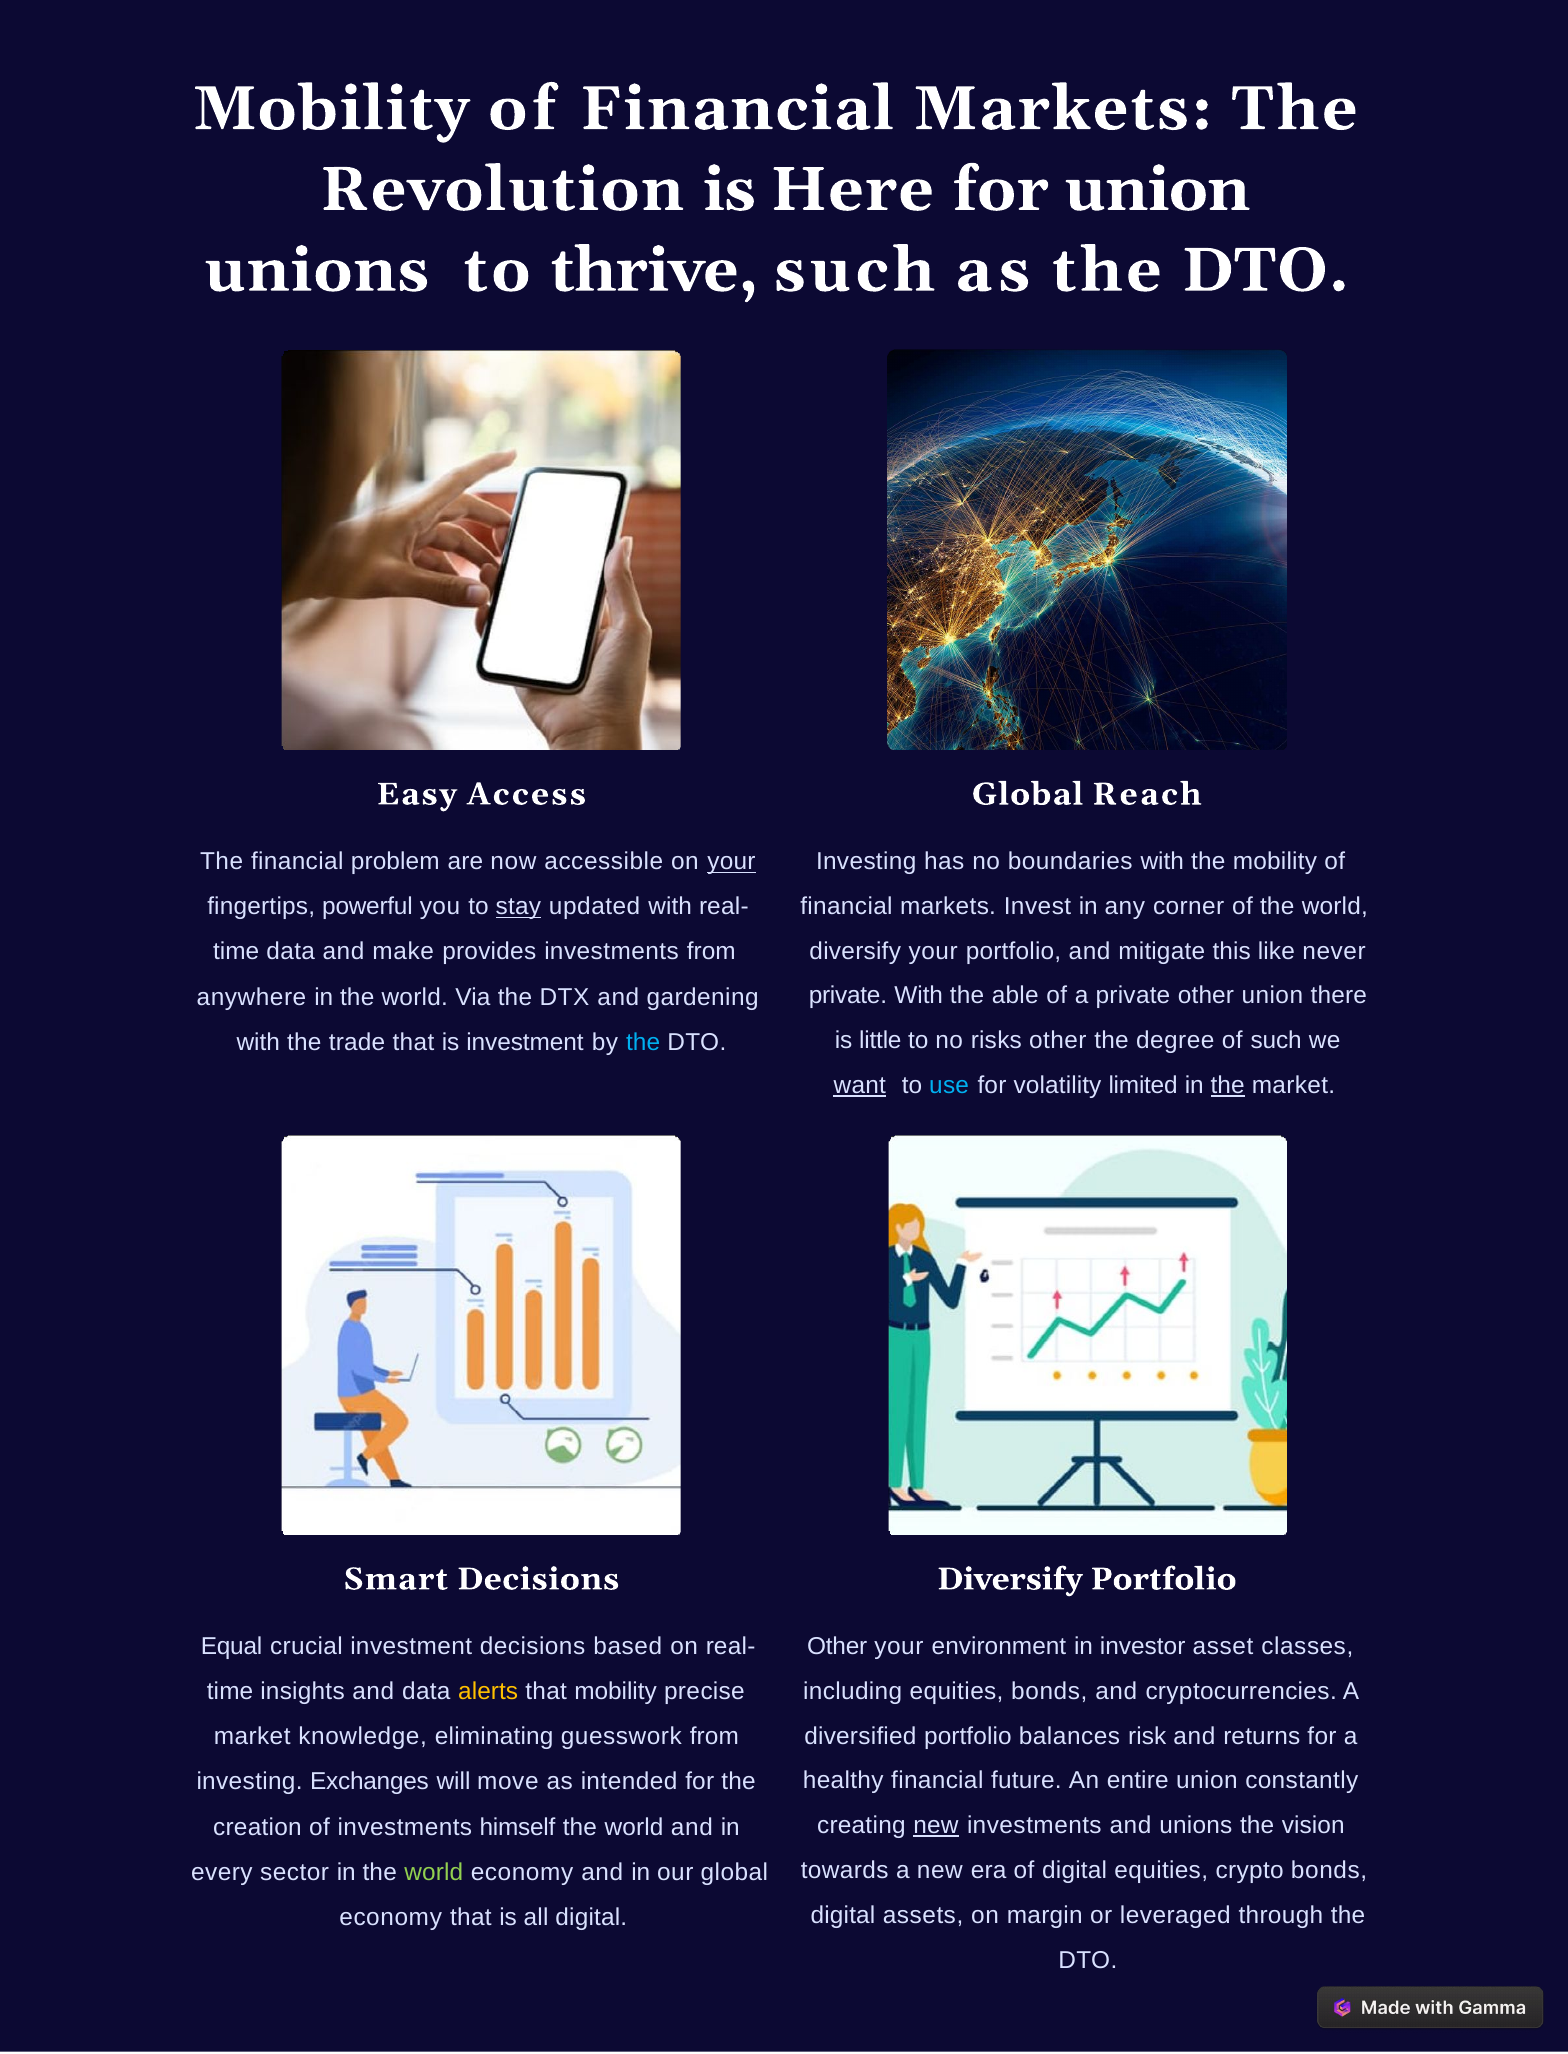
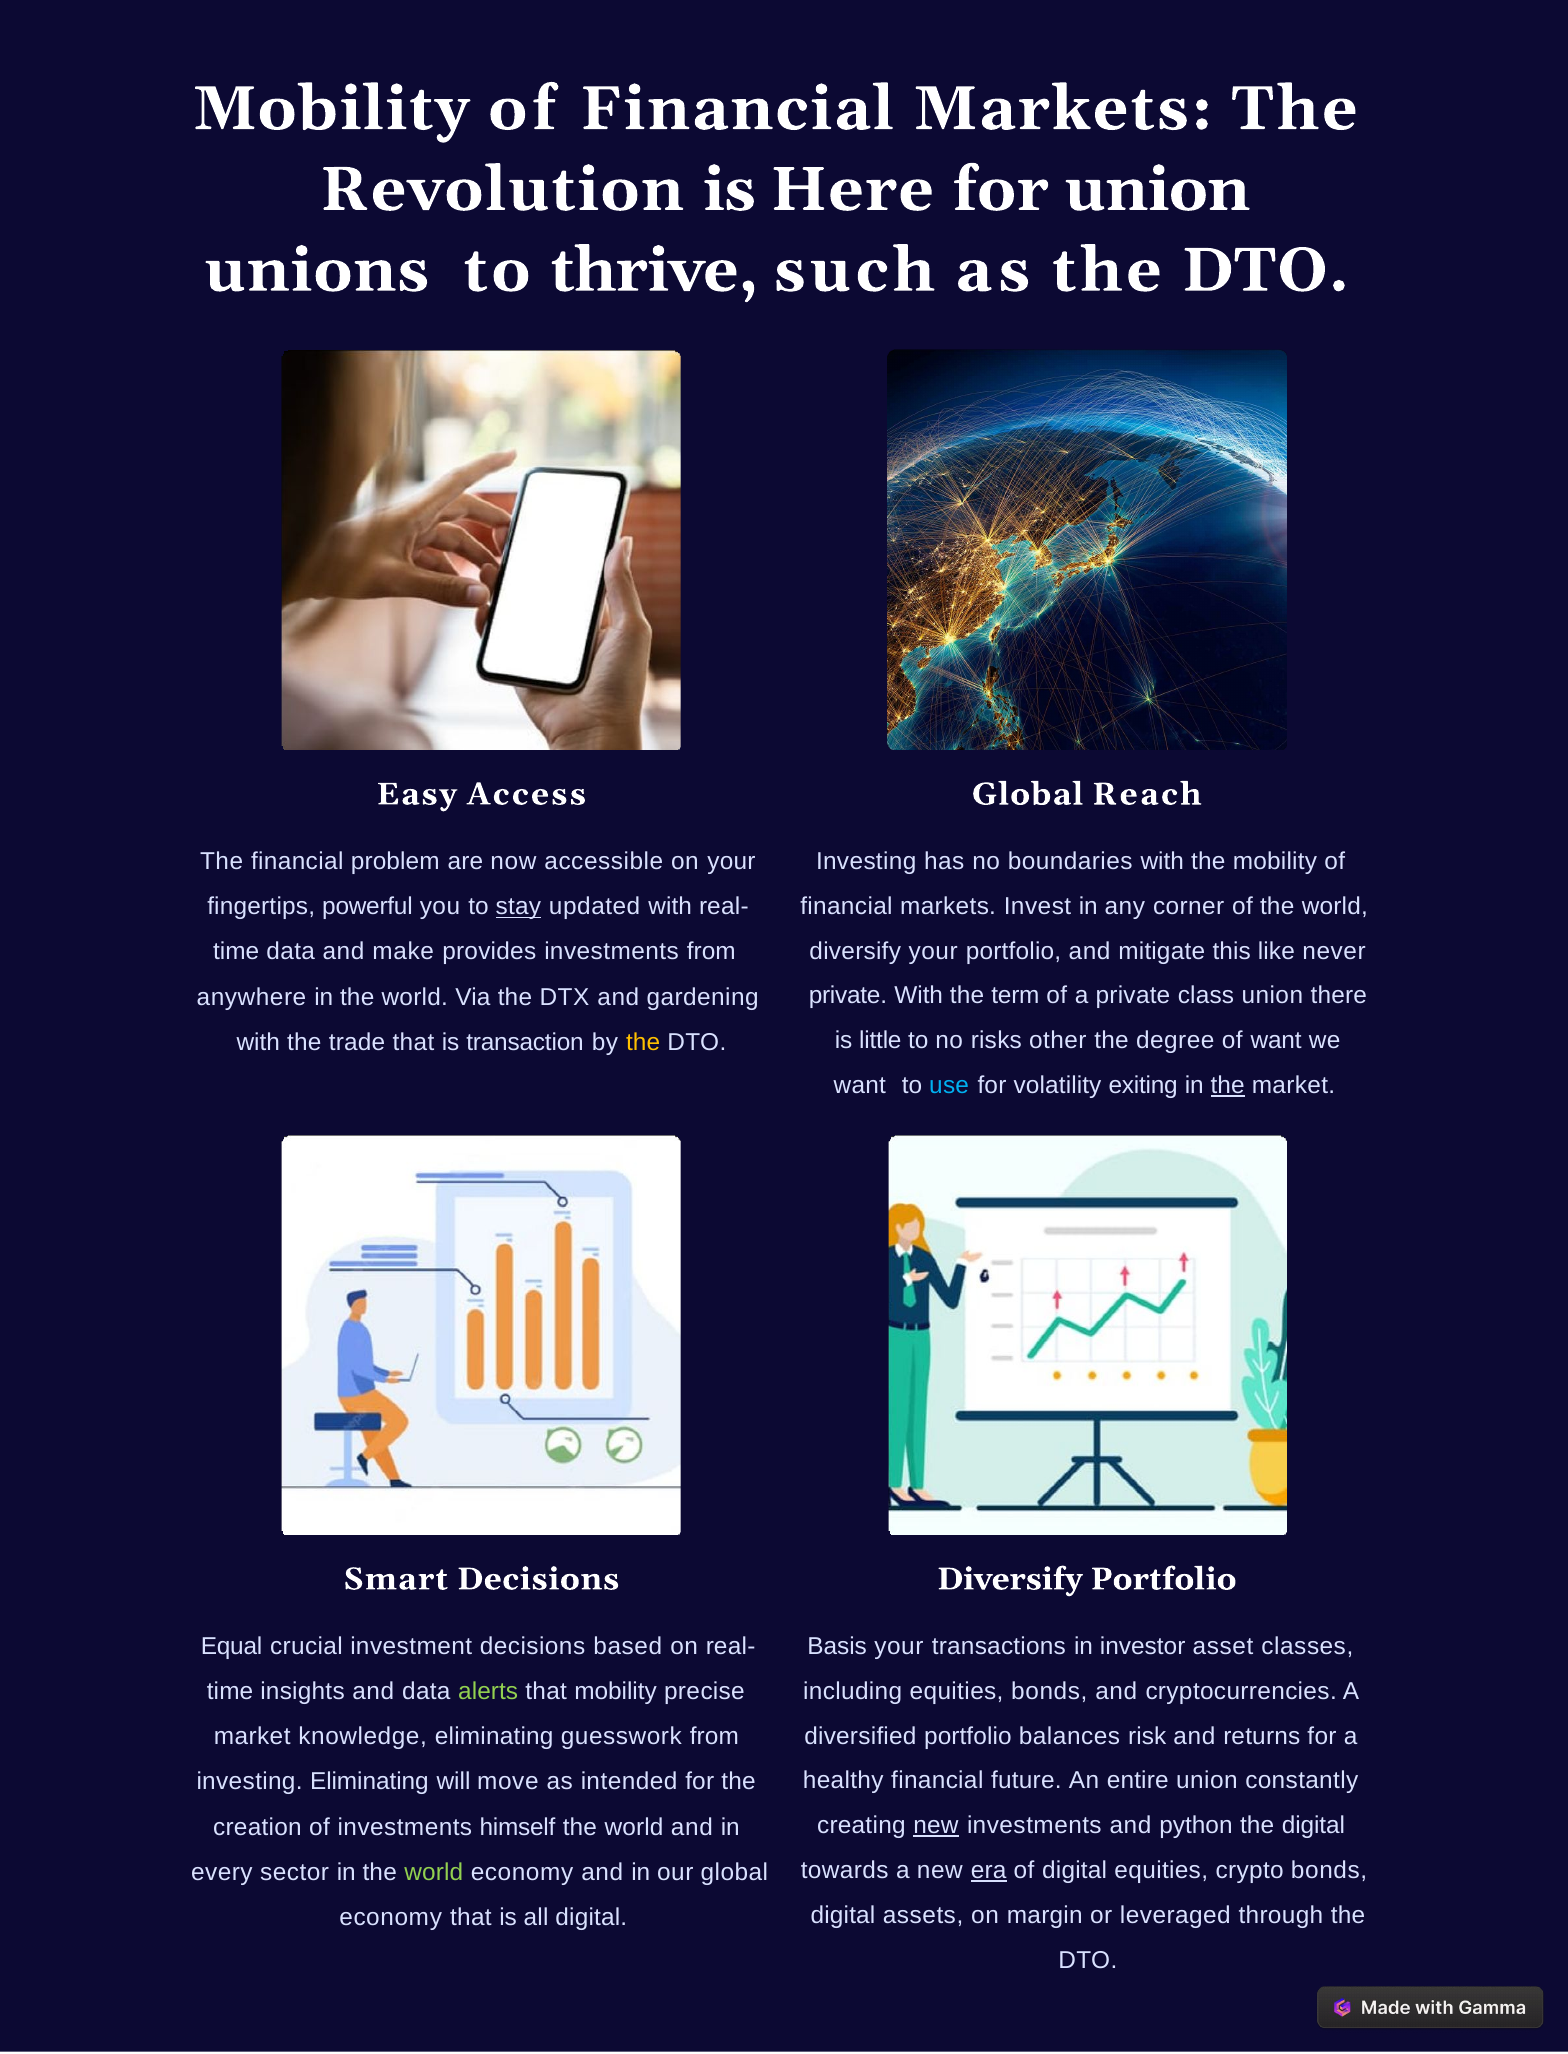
your at (731, 862) underline: present -> none
able: able -> term
private other: other -> class
of such: such -> want
is investment: investment -> transaction
the at (643, 1043) colour: light blue -> yellow
want at (860, 1086) underline: present -> none
limited: limited -> exiting
Other at (837, 1647): Other -> Basis
environment: environment -> transactions
alerts colour: yellow -> light green
investing Exchanges: Exchanges -> Eliminating
and unions: unions -> python
the vision: vision -> digital
era underline: none -> present
